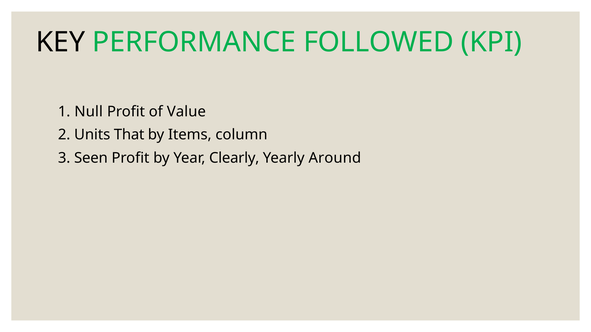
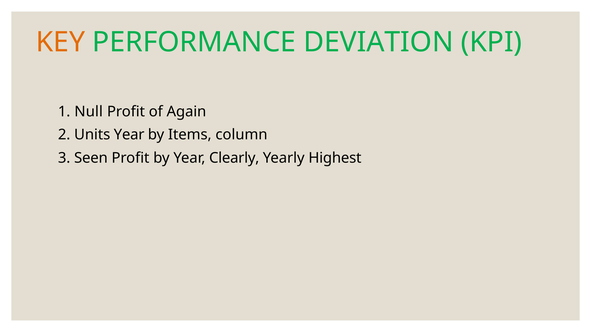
KEY colour: black -> orange
FOLLOWED: FOLLOWED -> DEVIATION
Value: Value -> Again
Units That: That -> Year
Around: Around -> Highest
